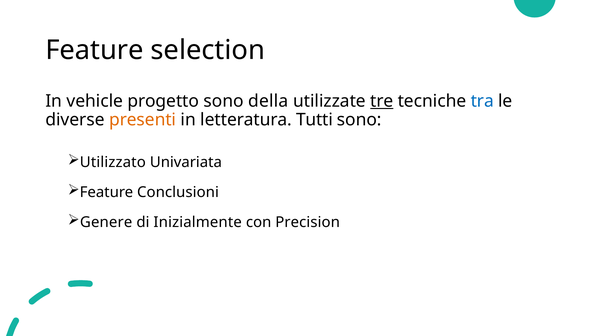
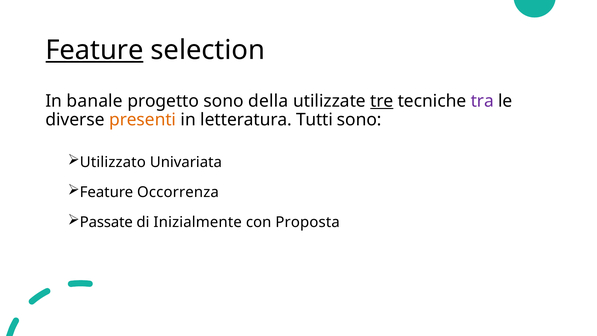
Feature at (95, 50) underline: none -> present
vehicle: vehicle -> banale
tra colour: blue -> purple
Conclusioni: Conclusioni -> Occorrenza
Genere: Genere -> Passate
Precision: Precision -> Proposta
